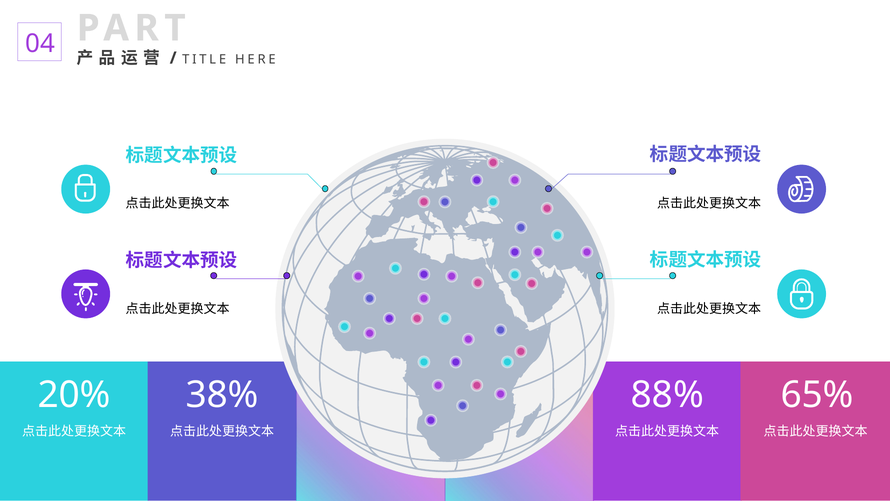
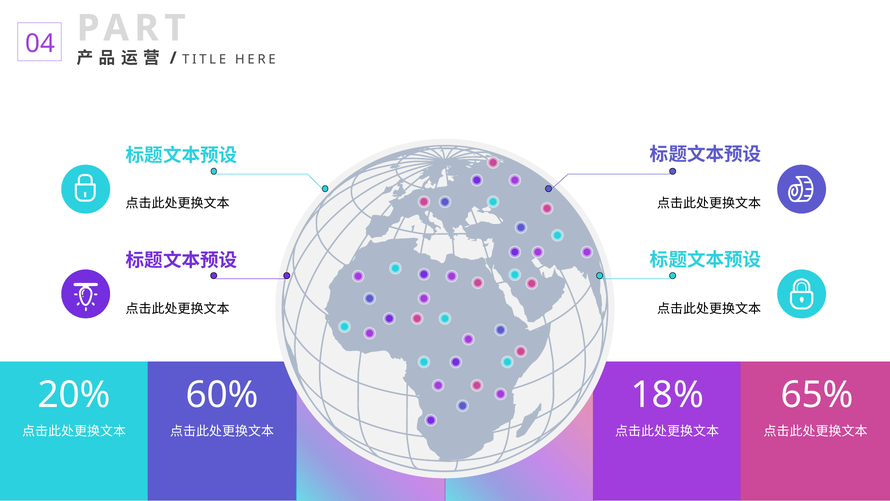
38%: 38% -> 60%
88%: 88% -> 18%
